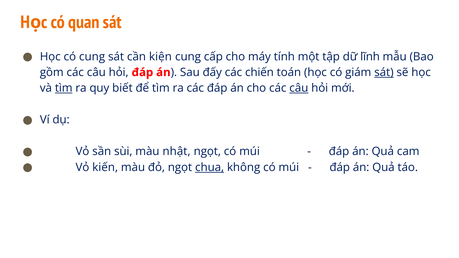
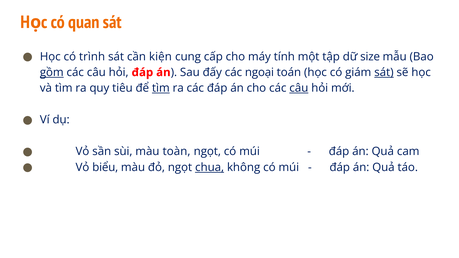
có cung: cung -> trình
lĩnh: lĩnh -> size
gồm underline: none -> present
chiến: chiến -> ngoại
tìm at (64, 88) underline: present -> none
biết: biết -> tiêu
tìm at (161, 88) underline: none -> present
nhật: nhật -> toàn
kiến: kiến -> biểu
